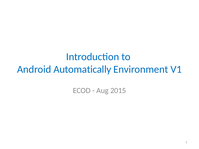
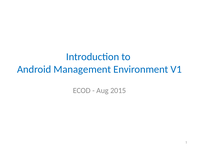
Automatically: Automatically -> Management
